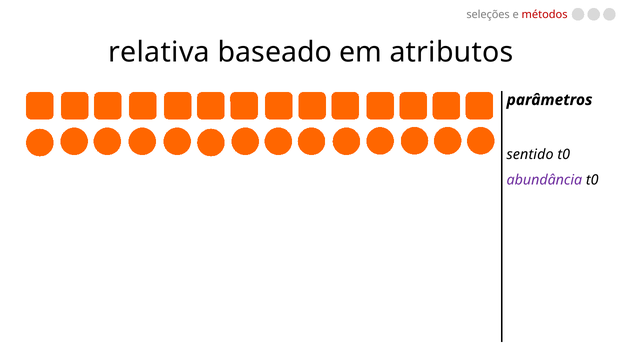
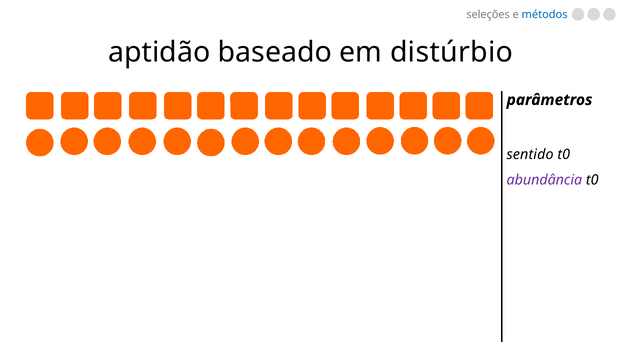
métodos colour: red -> blue
relativa: relativa -> aptidão
atributos: atributos -> distúrbio
